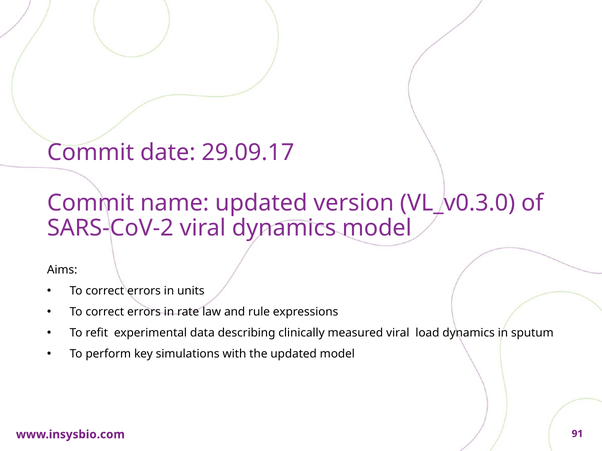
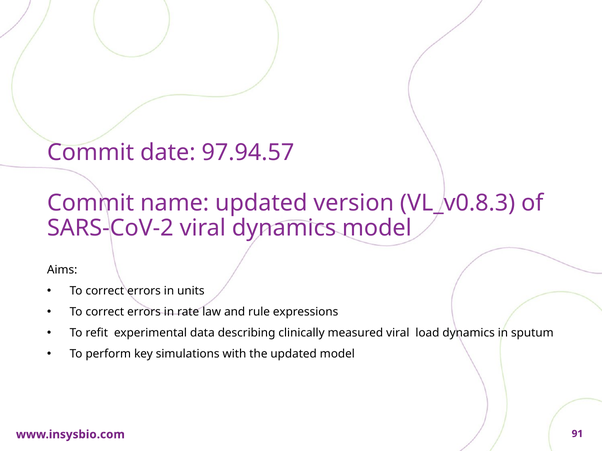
29.09.17: 29.09.17 -> 97.94.57
VL_v0.3.0: VL_v0.3.0 -> VL_v0.8.3
